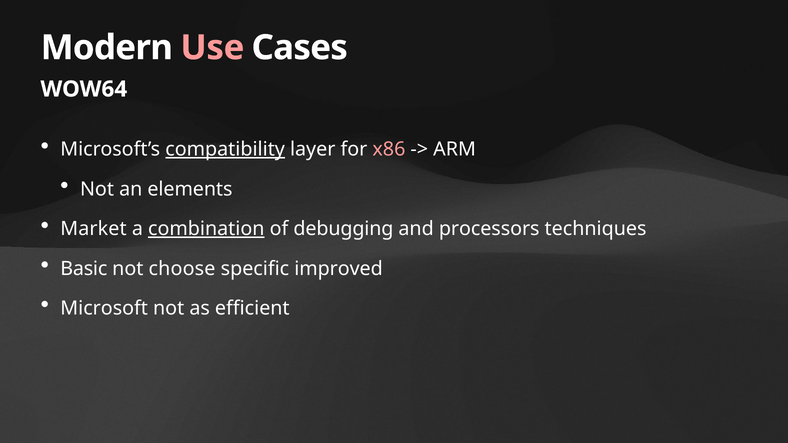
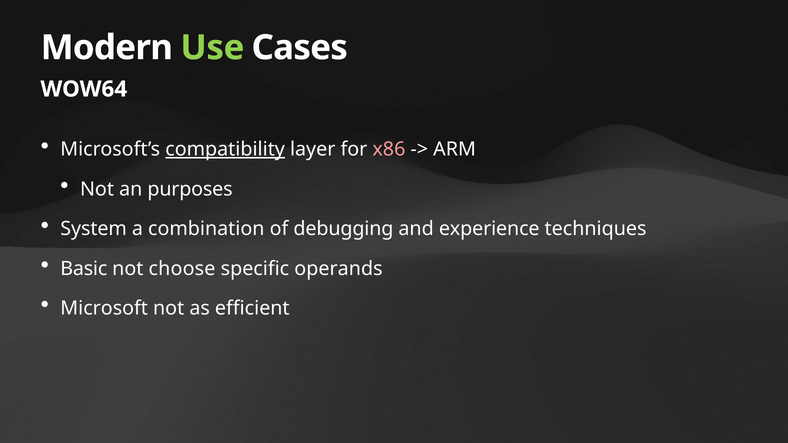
Use colour: pink -> light green
elements: elements -> purposes
Market: Market -> System
combination underline: present -> none
processors: processors -> experience
improved: improved -> operands
